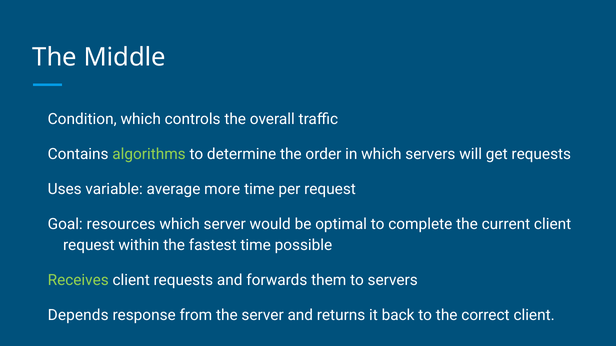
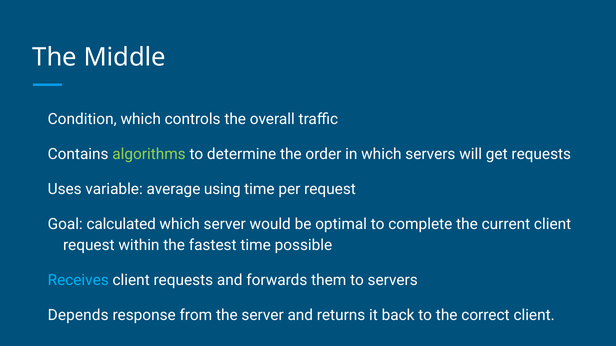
more: more -> using
resources: resources -> calculated
Receives colour: light green -> light blue
